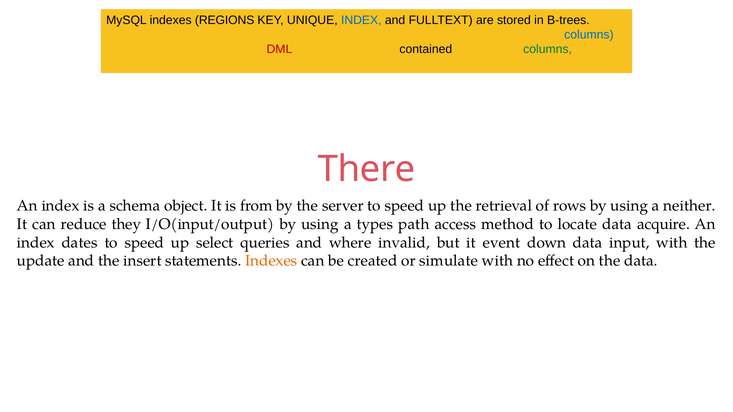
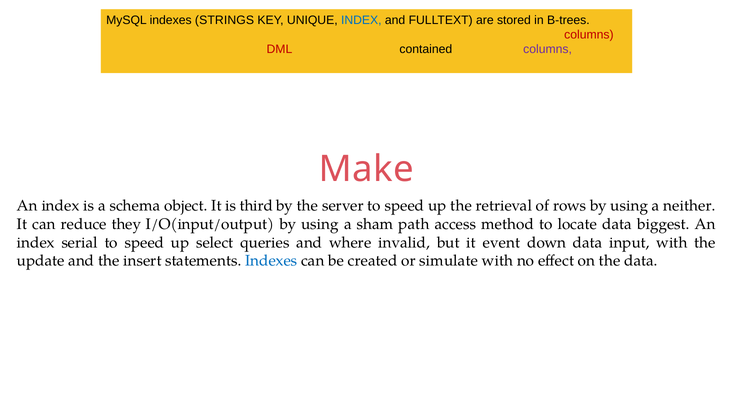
REGIONS: REGIONS -> STRINGS
columns at (589, 35) colour: blue -> red
columns at (548, 49) colour: green -> purple
There: There -> Make
from: from -> third
types: types -> sham
acquire: acquire -> biggest
dates: dates -> serial
Indexes at (271, 261) colour: orange -> blue
